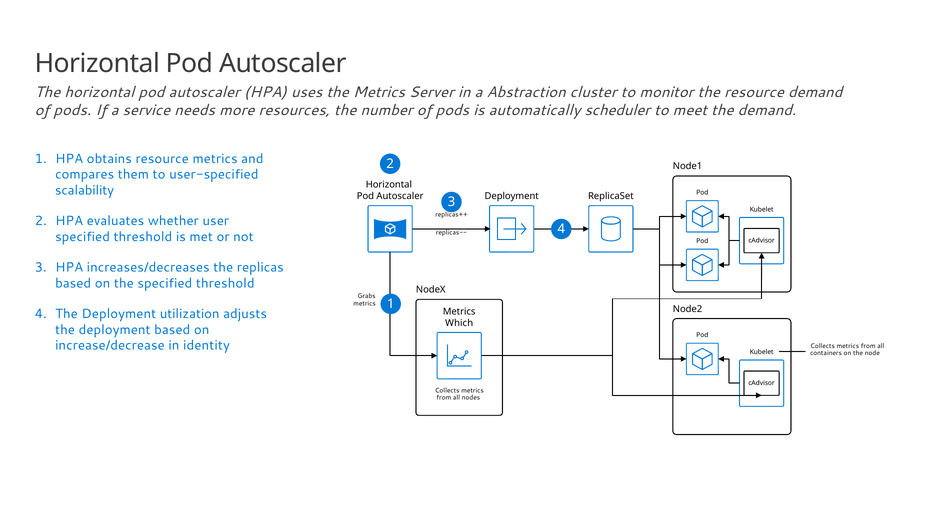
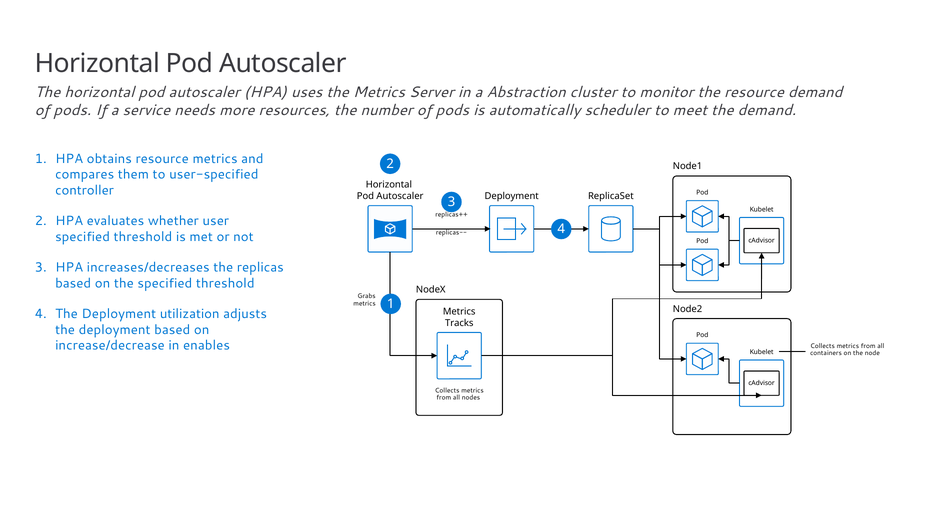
scalability: scalability -> controller
Which: Which -> Tracks
identity: identity -> enables
